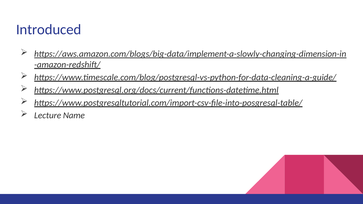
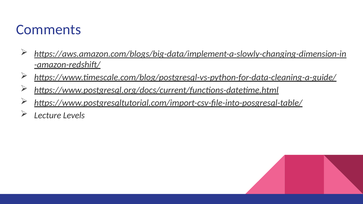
Introduced: Introduced -> Comments
Name: Name -> Levels
